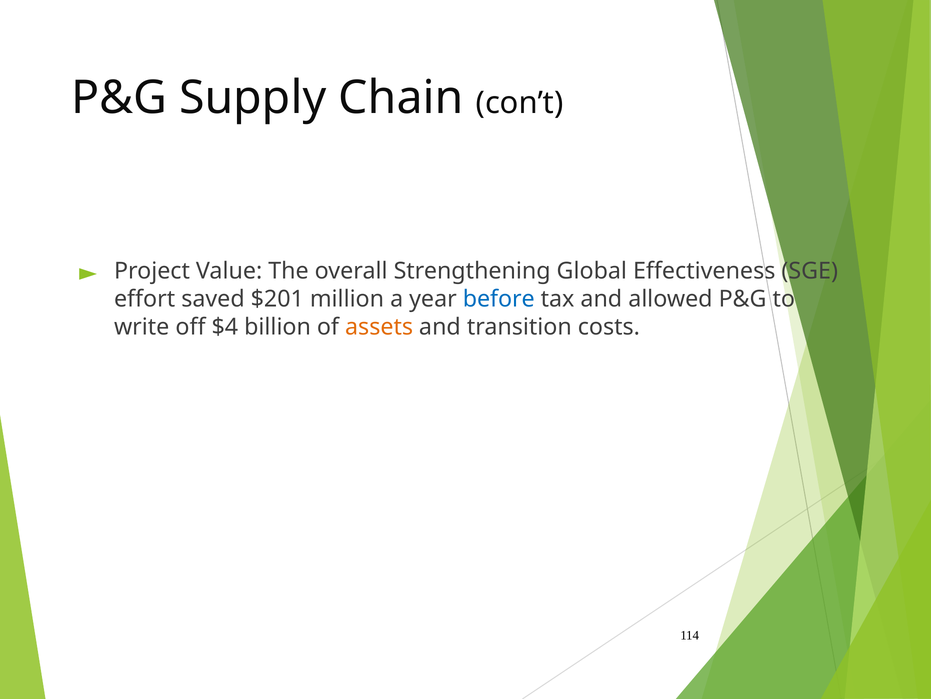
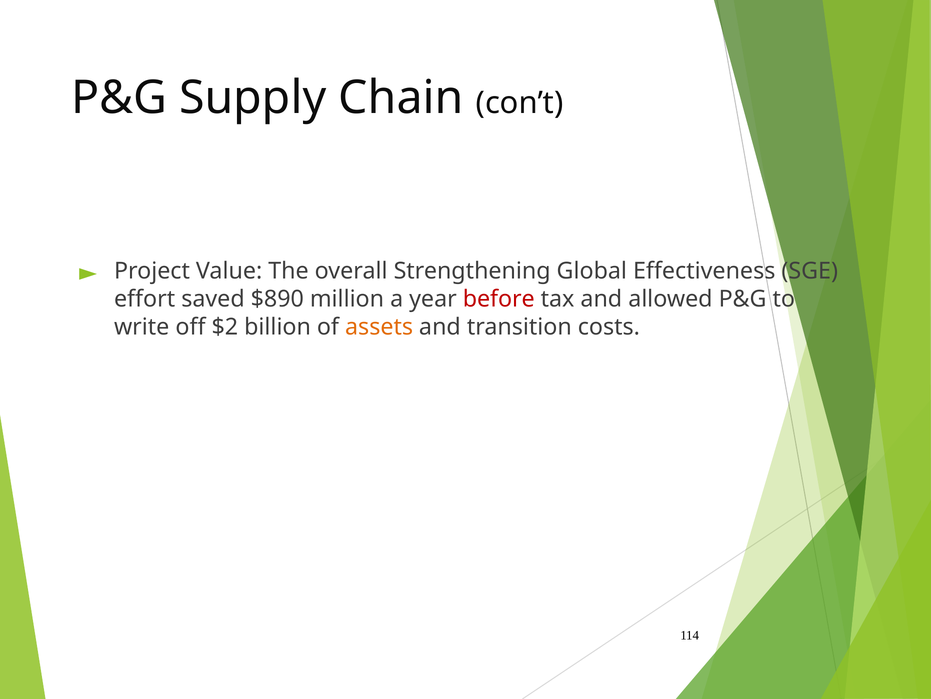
$201: $201 -> $890
before colour: blue -> red
$4: $4 -> $2
